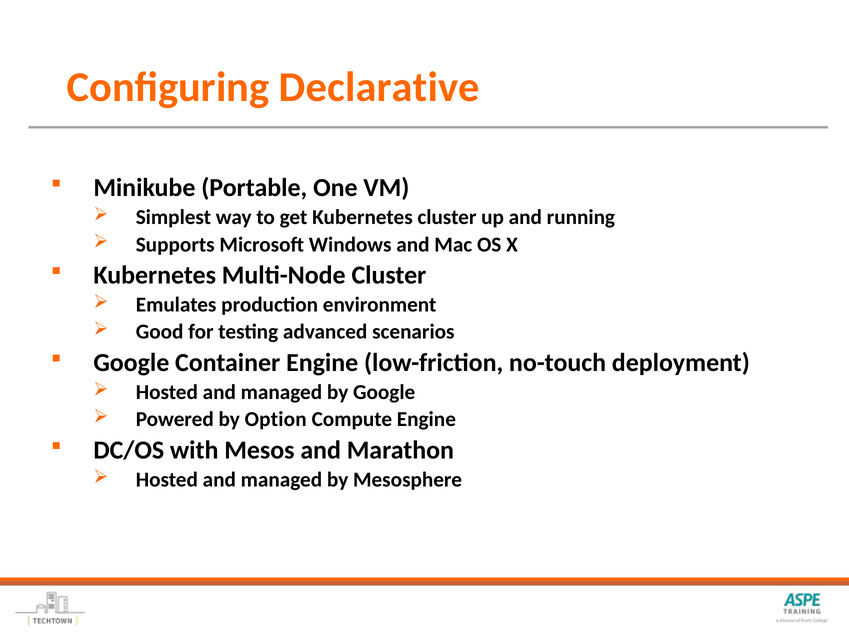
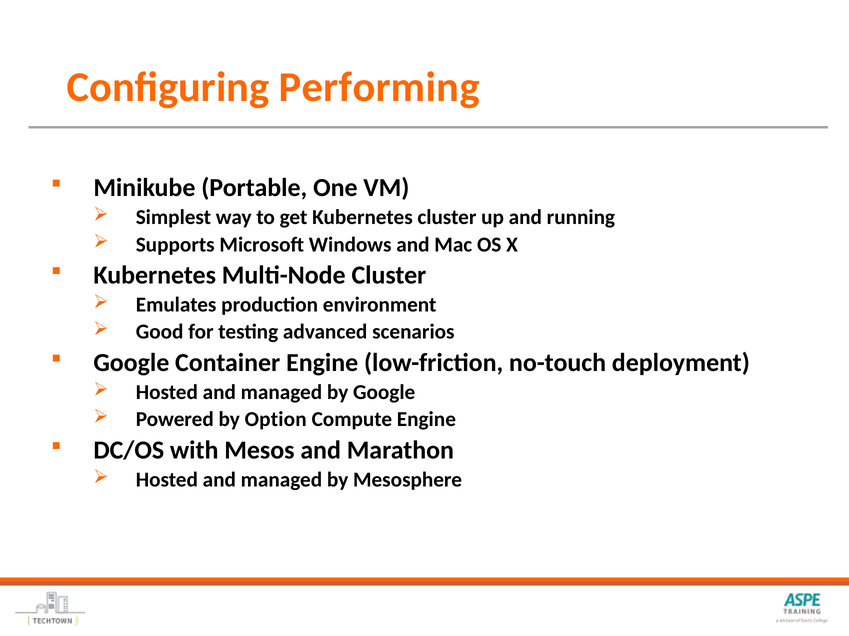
Declarative: Declarative -> Performing
